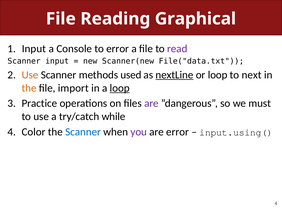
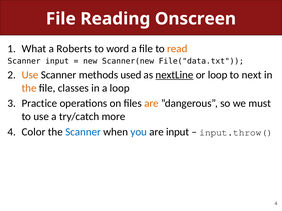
Graphical: Graphical -> Onscreen
Input at (34, 49): Input -> What
Console: Console -> Roberts
to error: error -> word
read colour: purple -> orange
import: import -> classes
loop at (120, 88) underline: present -> none
are at (151, 104) colour: purple -> orange
while: while -> more
you colour: purple -> blue
are error: error -> input
input.using(: input.using( -> input.throw(
